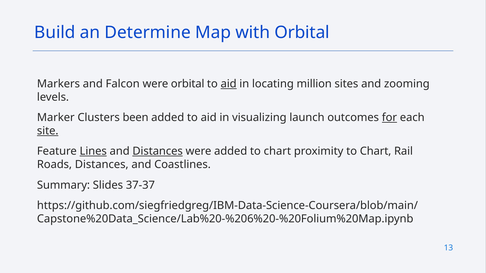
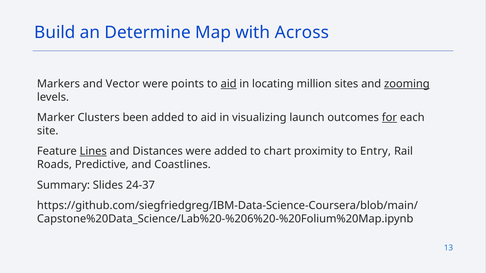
with Orbital: Orbital -> Across
Falcon: Falcon -> Vector
were orbital: orbital -> points
zooming underline: none -> present
site underline: present -> none
Distances at (158, 152) underline: present -> none
proximity to Chart: Chart -> Entry
Roads Distances: Distances -> Predictive
37-37: 37-37 -> 24-37
